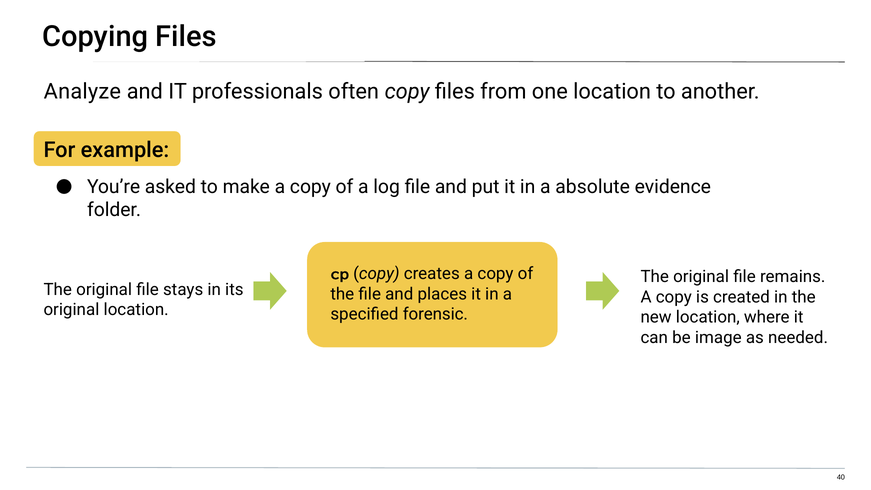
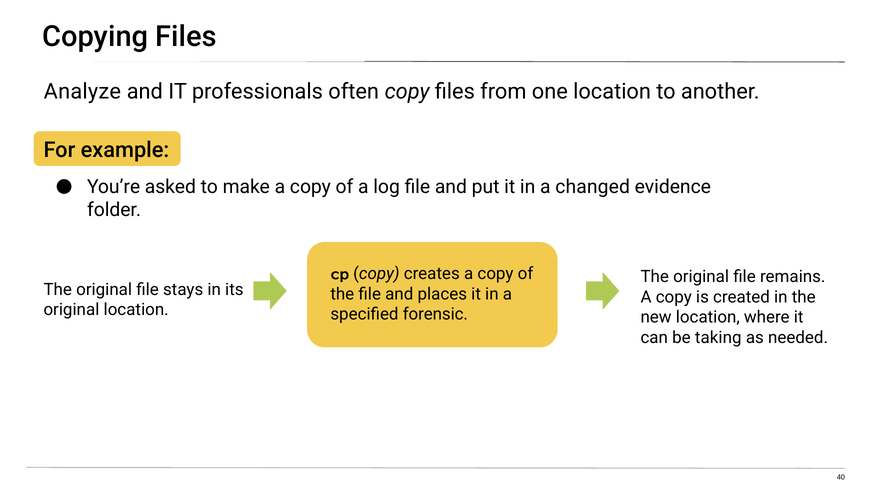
absolute: absolute -> changed
image: image -> taking
